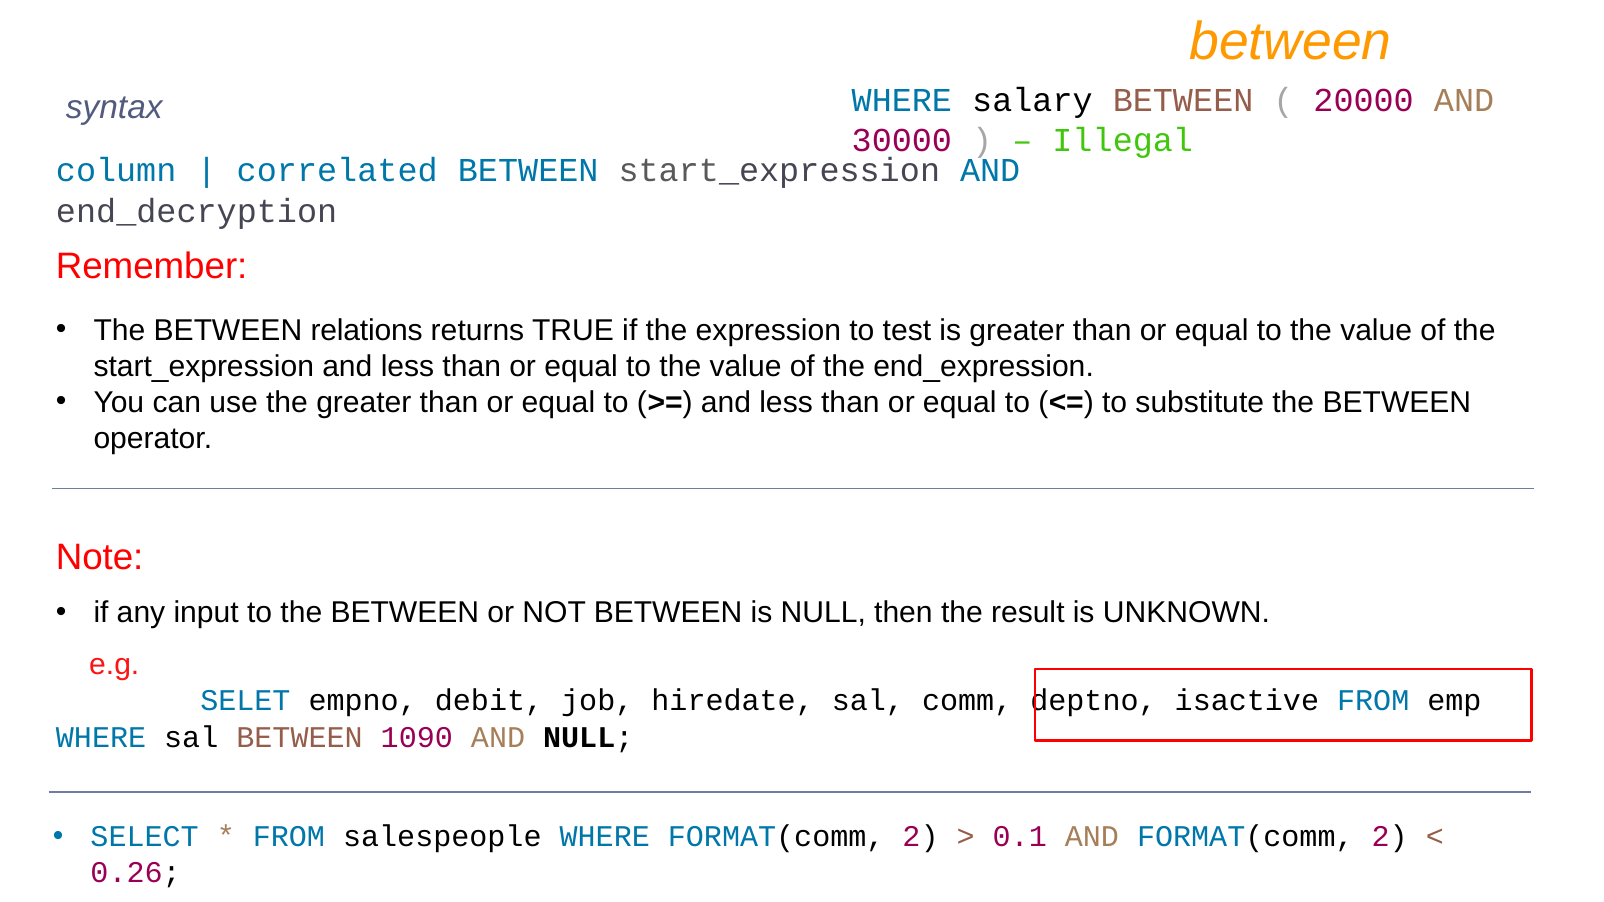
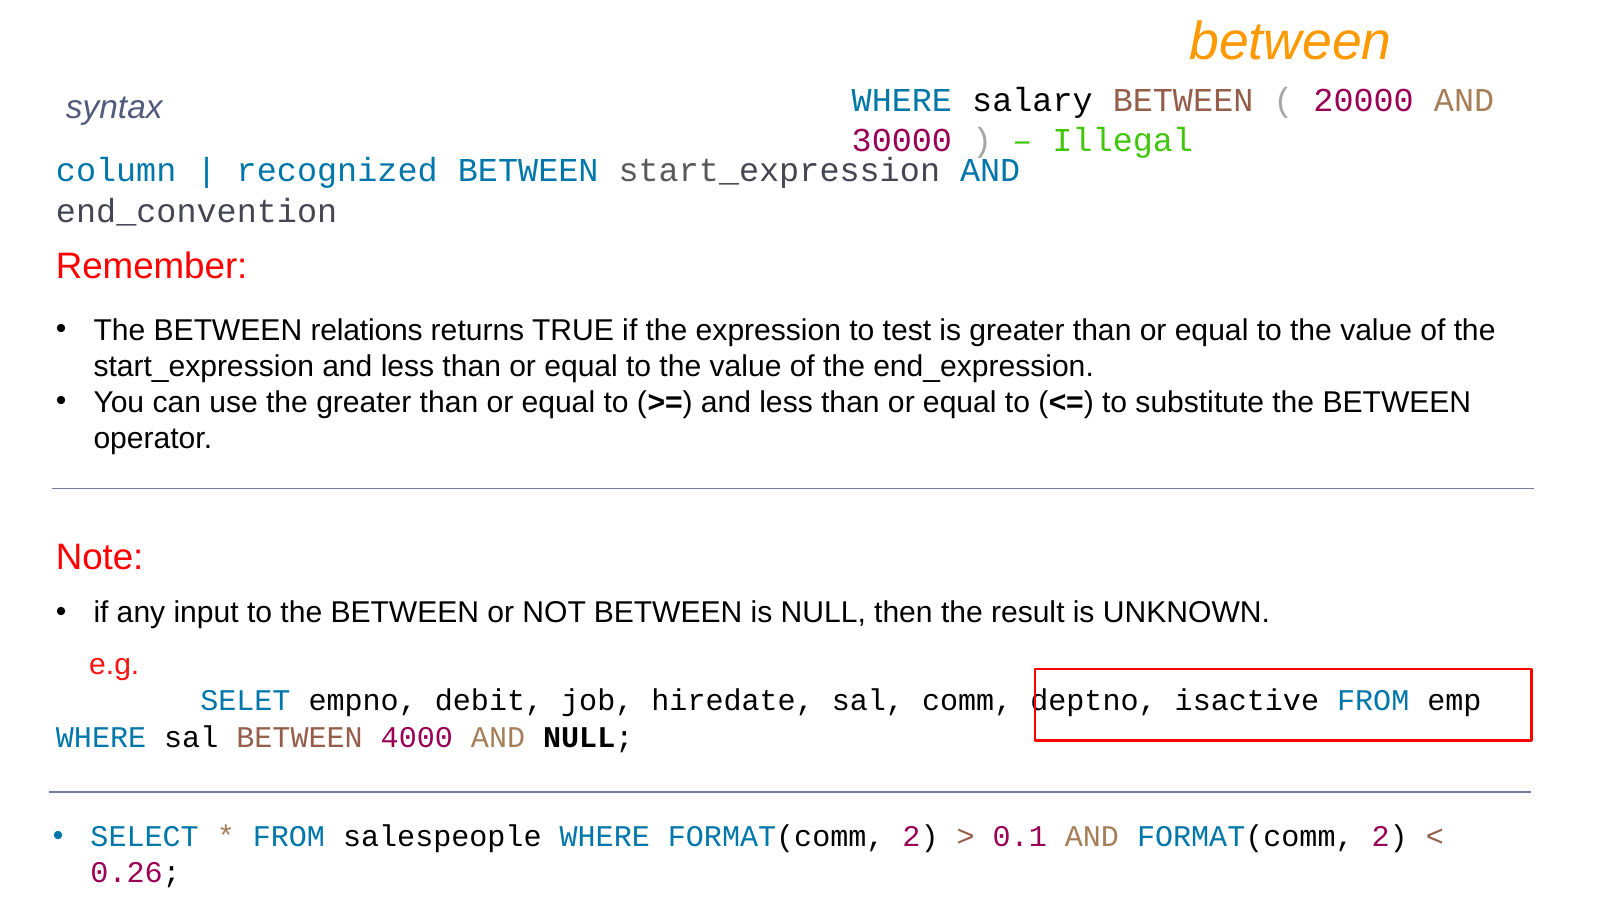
correlated: correlated -> recognized
end_decryption: end_decryption -> end_convention
1090: 1090 -> 4000
